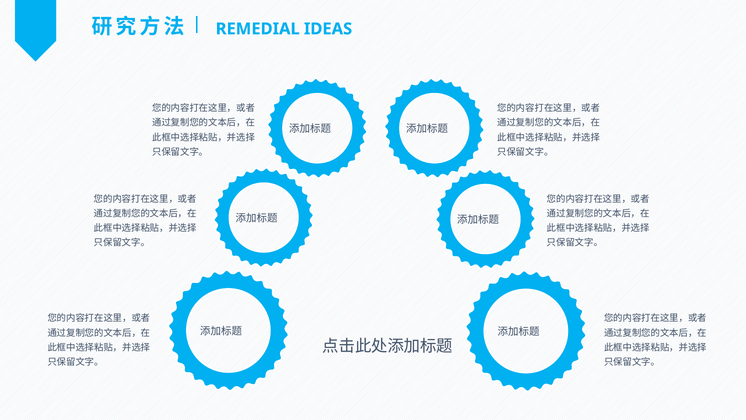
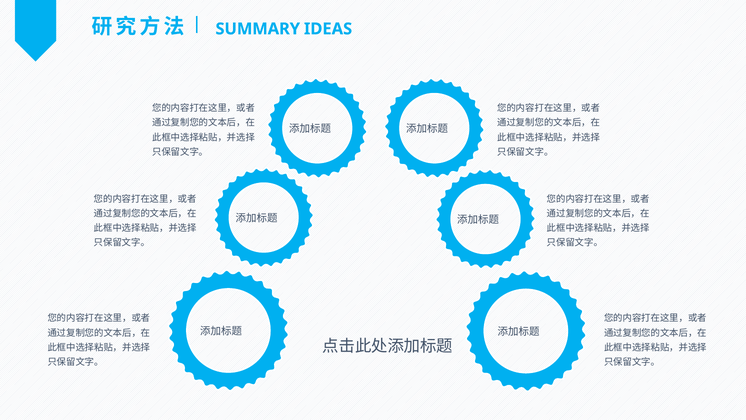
REMEDIAL: REMEDIAL -> SUMMARY
